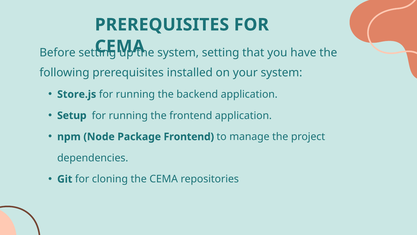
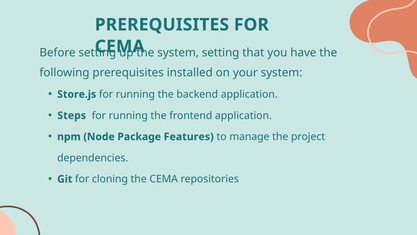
Setup: Setup -> Steps
Package Frontend: Frontend -> Features
